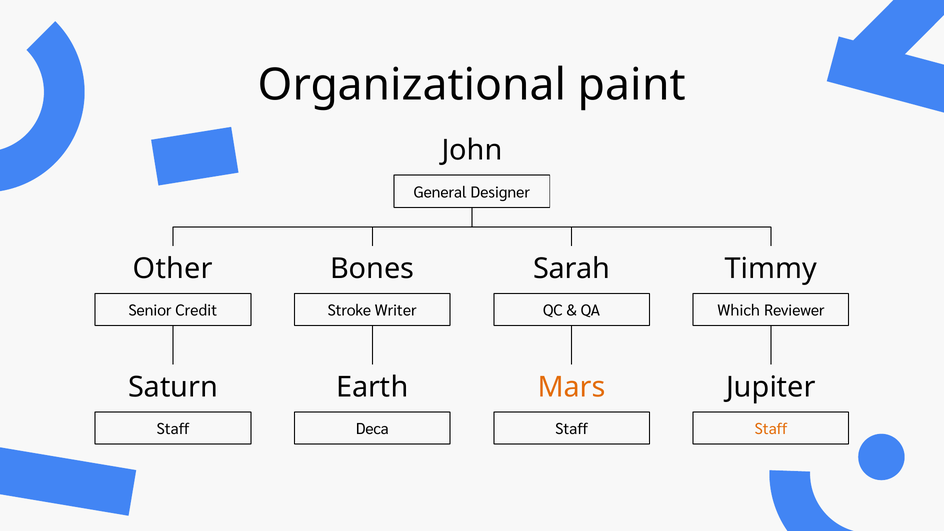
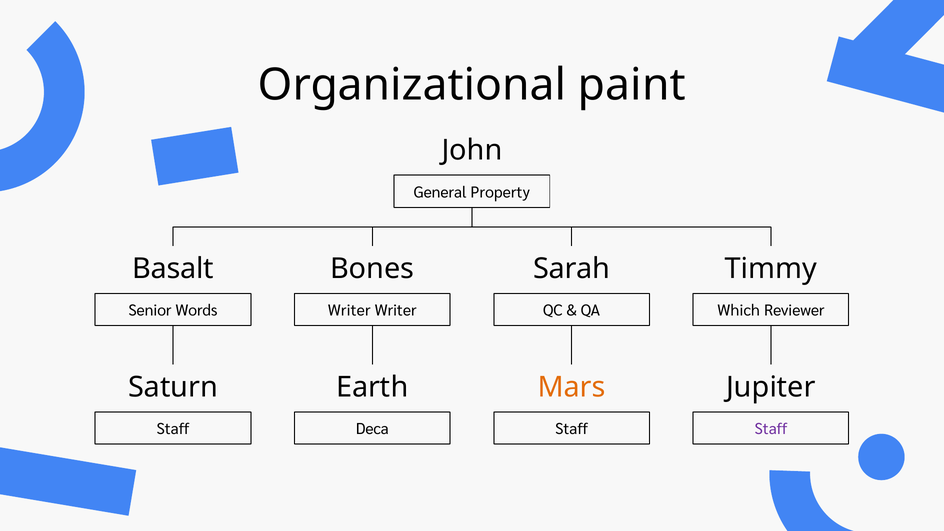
Designer: Designer -> Property
Other: Other -> Basalt
Credit: Credit -> Words
Stroke at (349, 311): Stroke -> Writer
Staff at (771, 429) colour: orange -> purple
